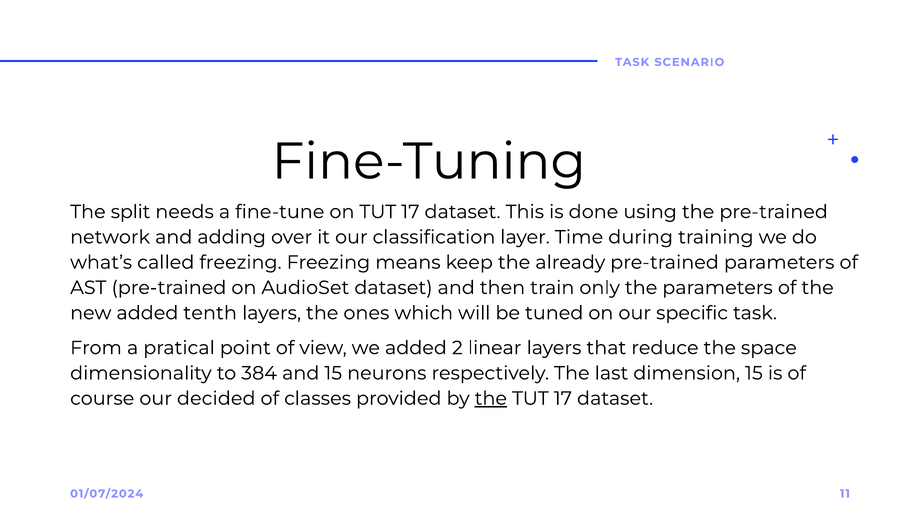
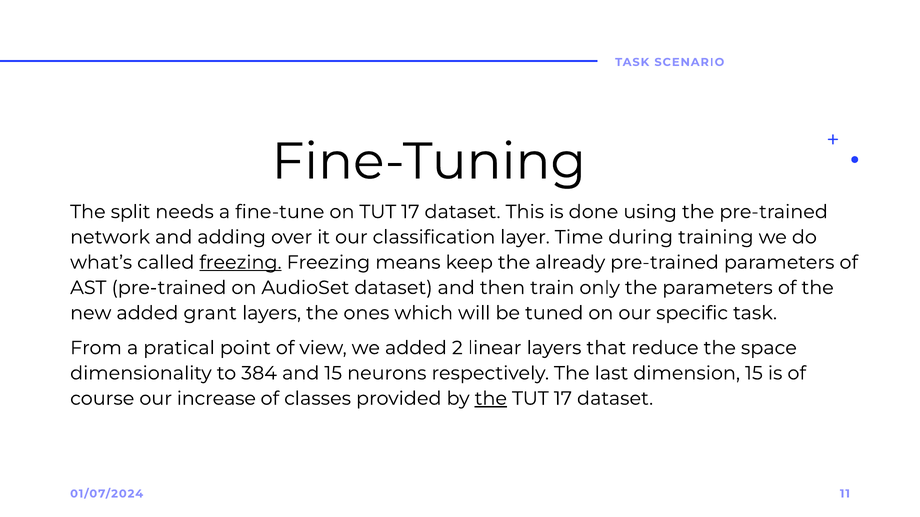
freezing at (240, 263) underline: none -> present
tenth: tenth -> grant
decided: decided -> increase
